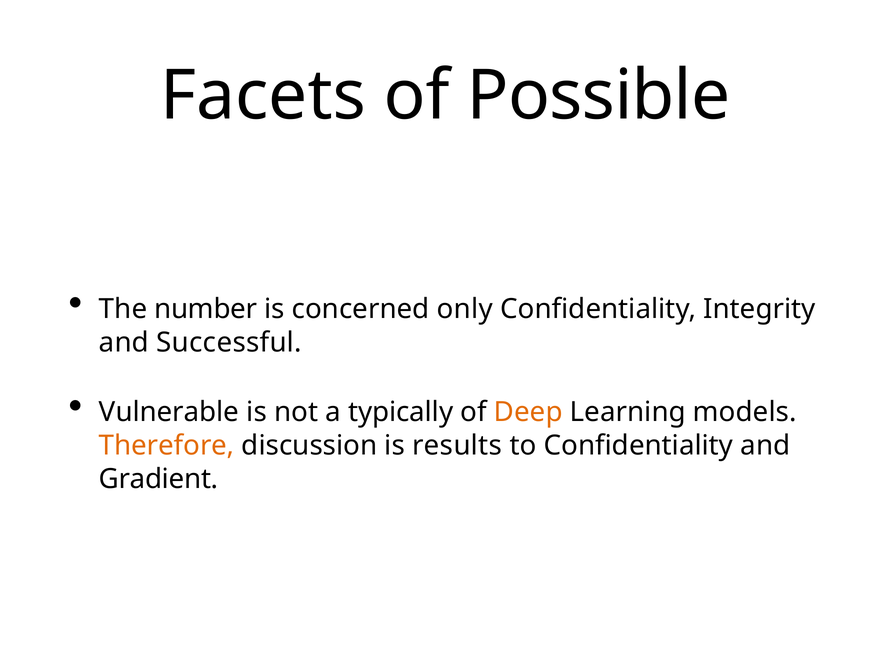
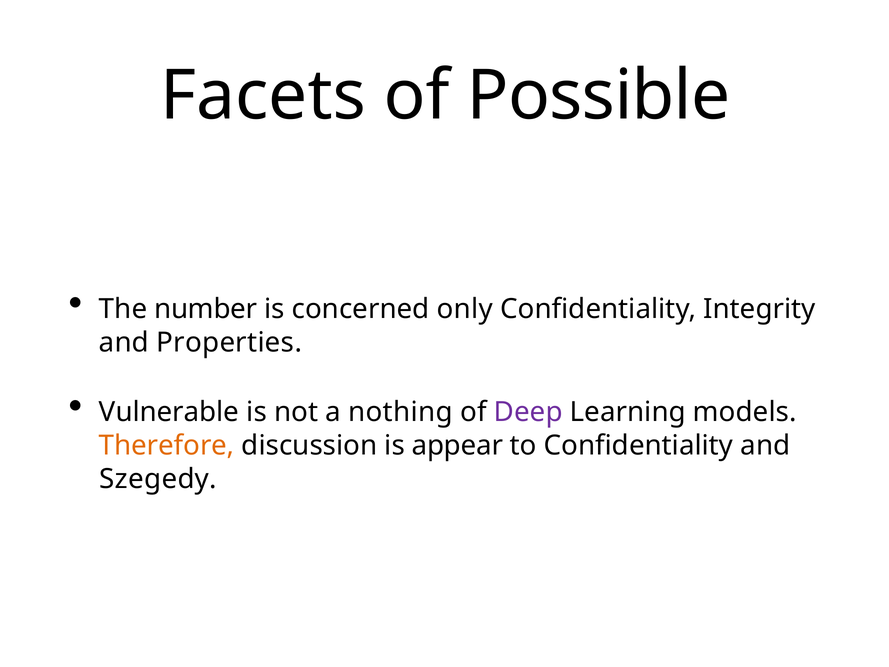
Successful: Successful -> Properties
typically: typically -> nothing
Deep colour: orange -> purple
results: results -> appear
Gradient: Gradient -> Szegedy
